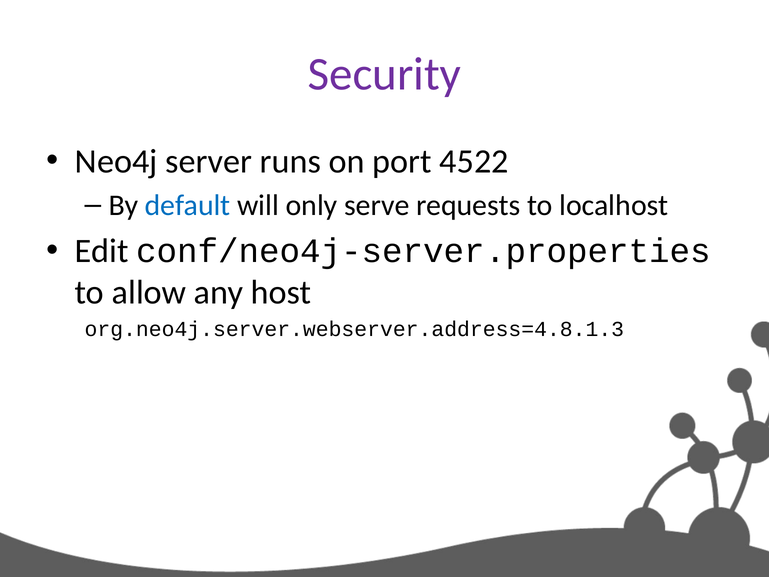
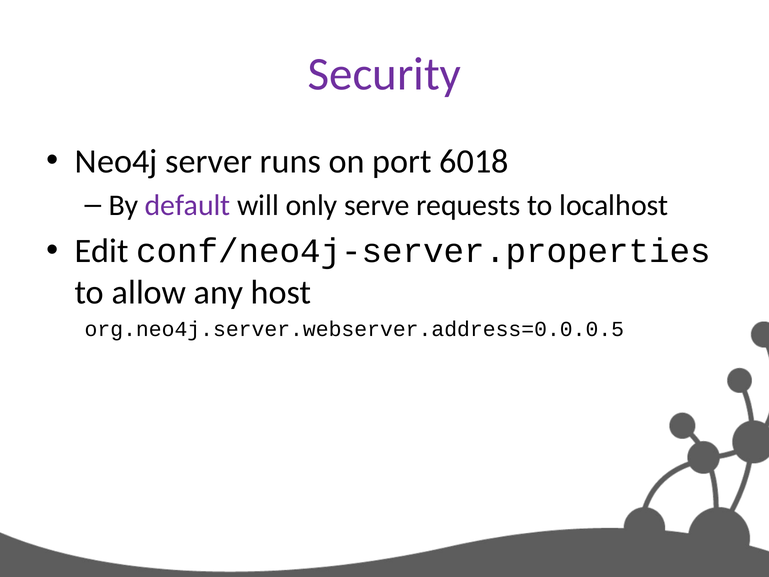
4522: 4522 -> 6018
default colour: blue -> purple
org.neo4j.server.webserver.address=4.8.1.3: org.neo4j.server.webserver.address=4.8.1.3 -> org.neo4j.server.webserver.address=0.0.0.5
